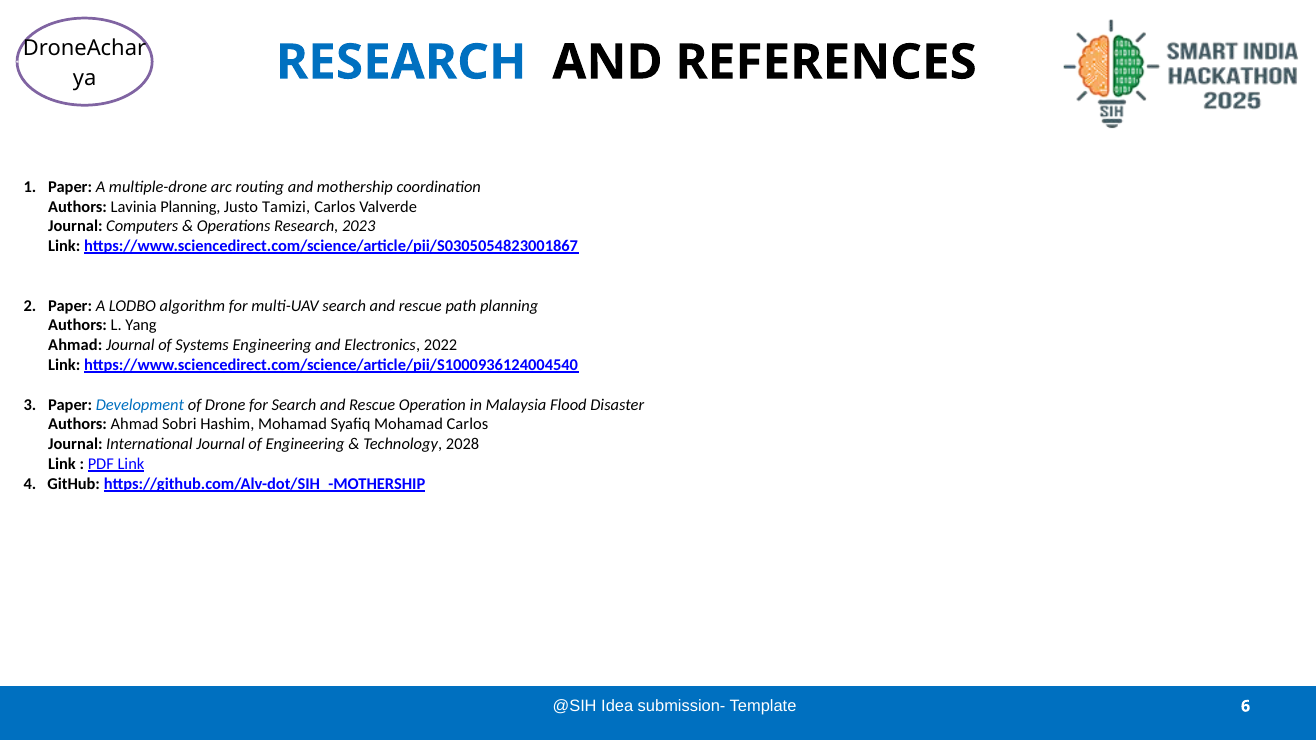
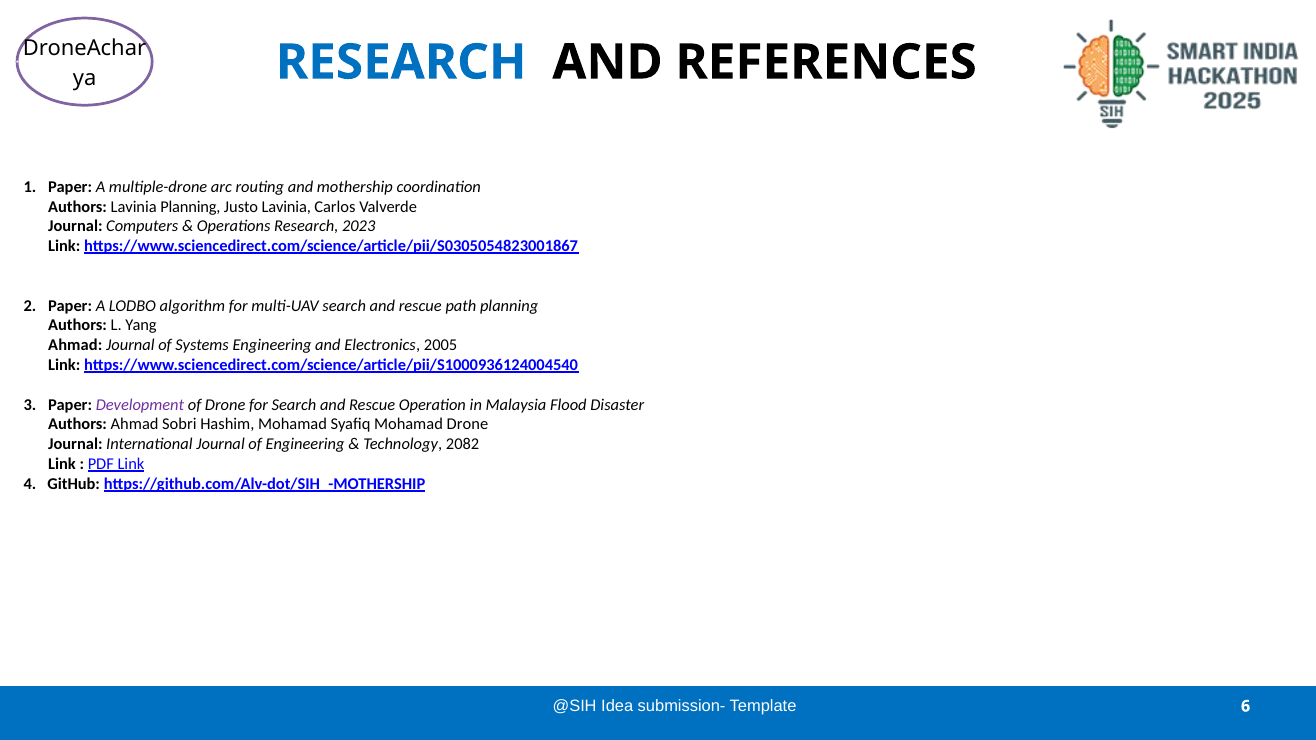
Justo Tamizi: Tamizi -> Lavinia
2022: 2022 -> 2005
Development colour: blue -> purple
Mohamad Carlos: Carlos -> Drone
2028: 2028 -> 2082
